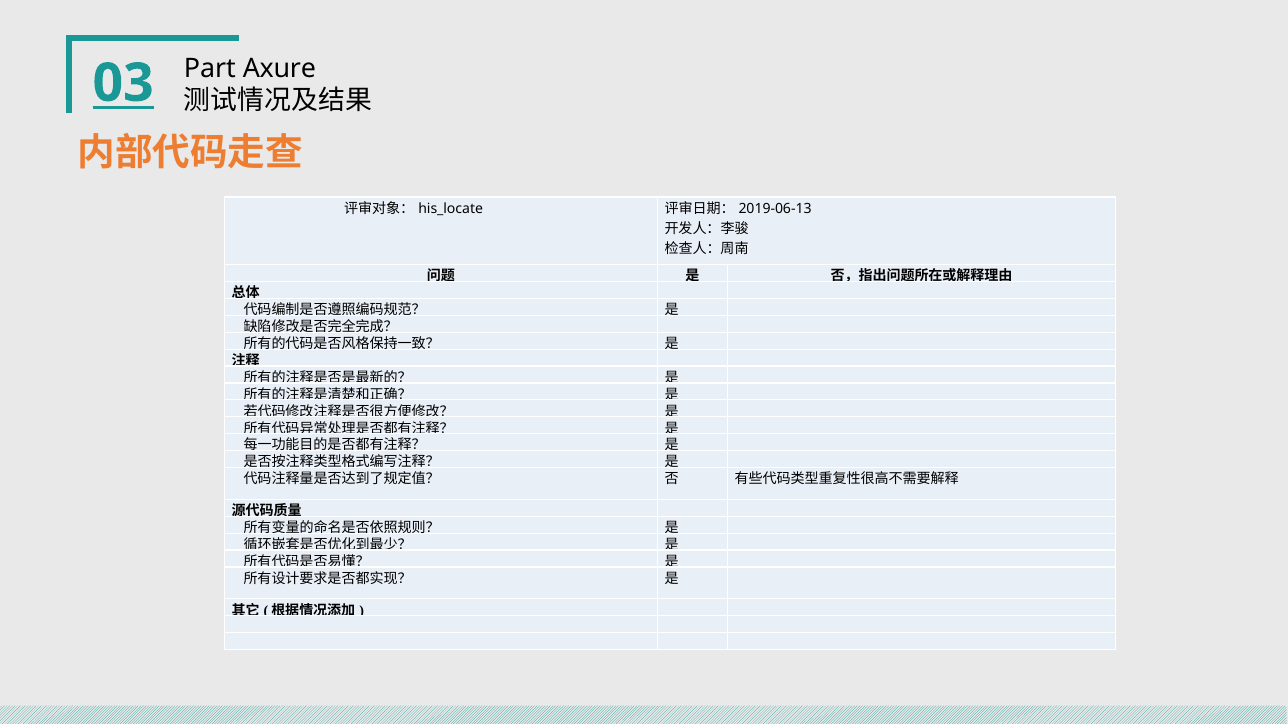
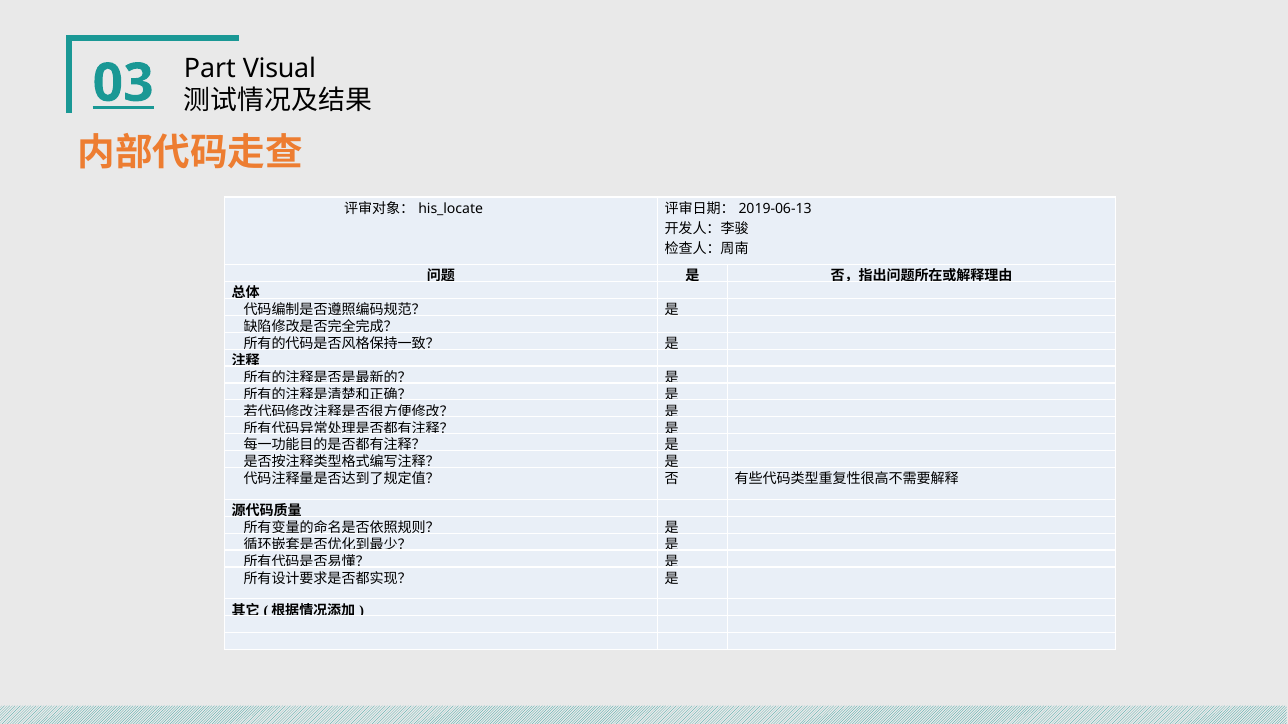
Axure: Axure -> Visual
